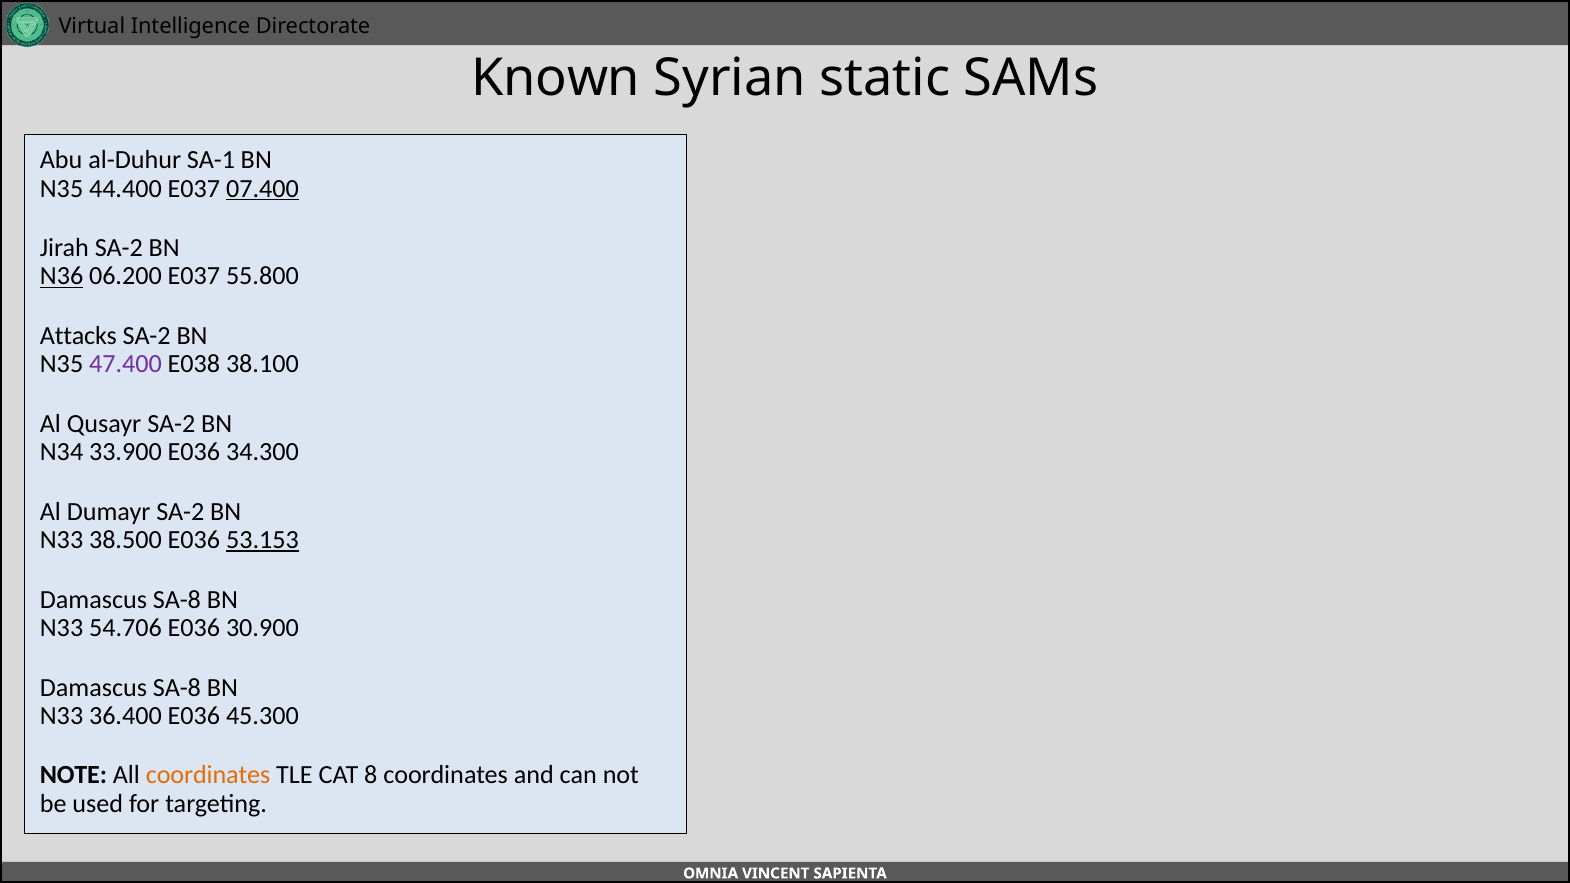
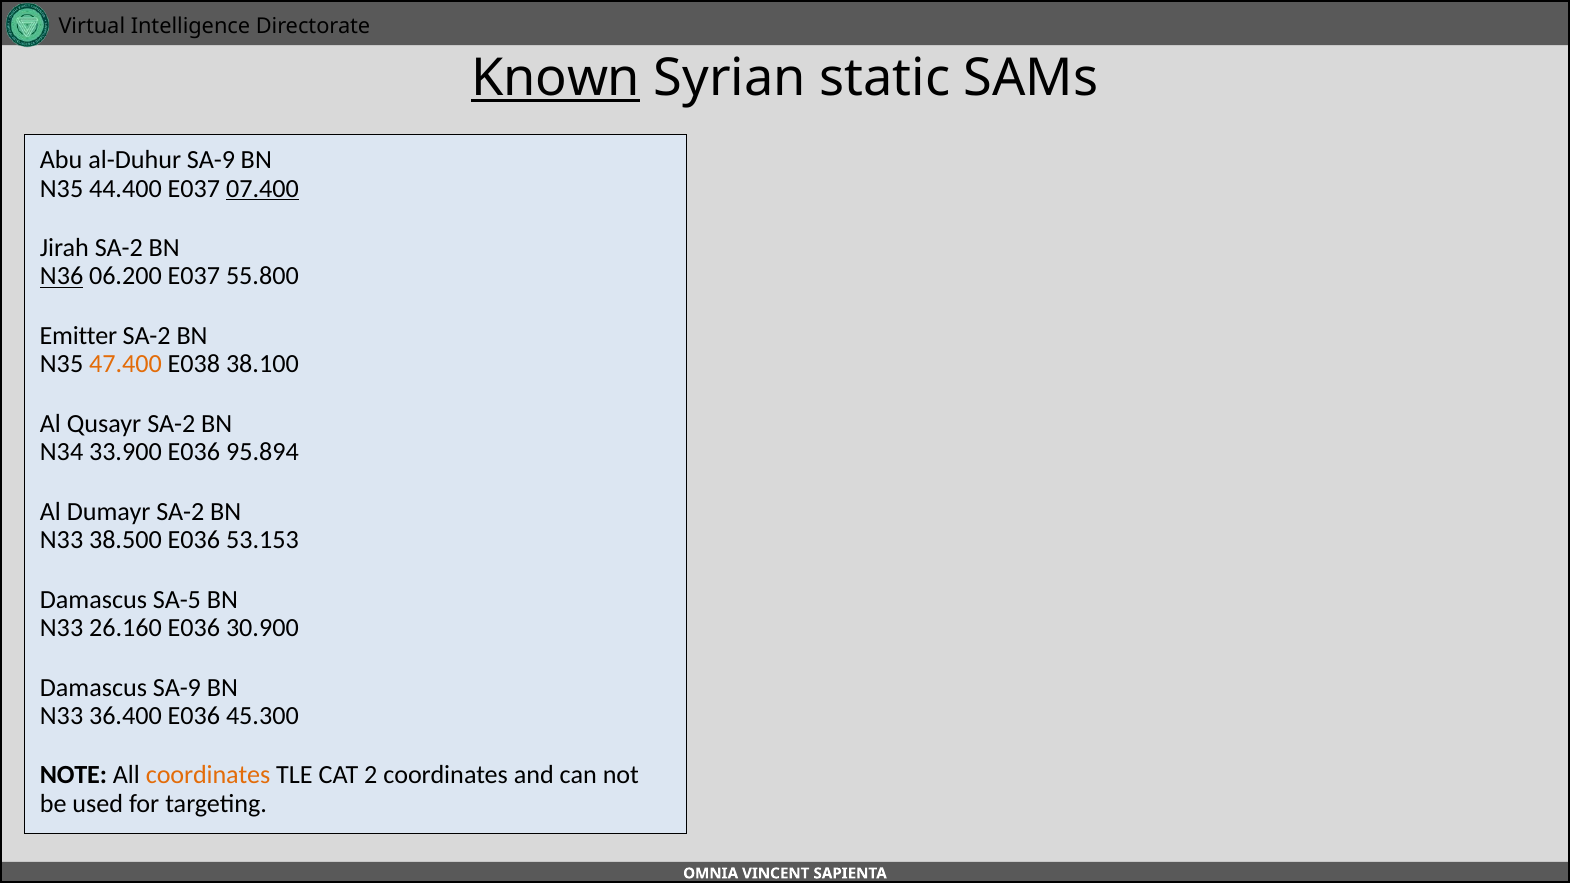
Known underline: none -> present
al-Duhur SA-1: SA-1 -> SA-9
Attacks: Attacks -> Emitter
47.400 colour: purple -> orange
34.300: 34.300 -> 95.894
53.153 underline: present -> none
SA-8 at (177, 600): SA-8 -> SA-5
54.706: 54.706 -> 26.160
SA-8 at (177, 688): SA-8 -> SA-9
8: 8 -> 2
